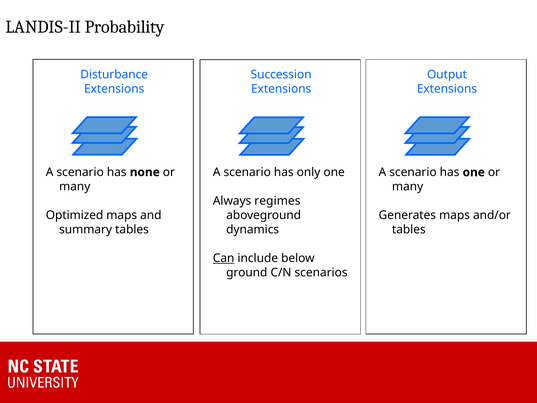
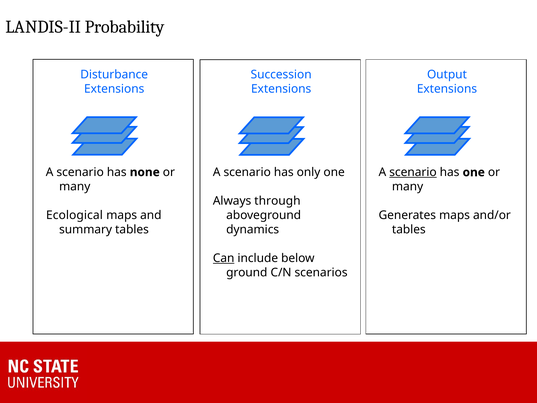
scenario at (413, 172) underline: none -> present
regimes: regimes -> through
Optimized: Optimized -> Ecological
